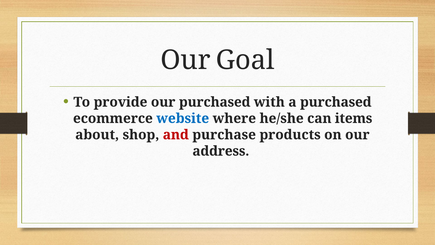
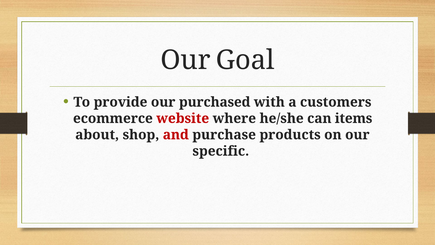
a purchased: purchased -> customers
website colour: blue -> red
address: address -> specific
